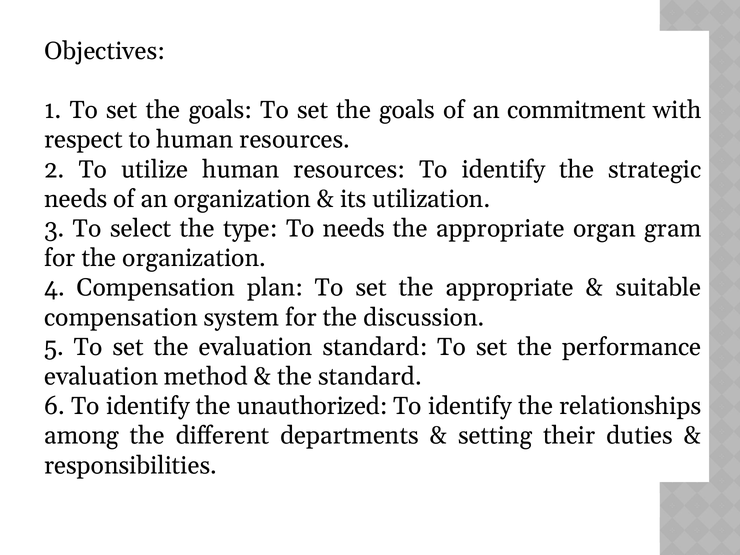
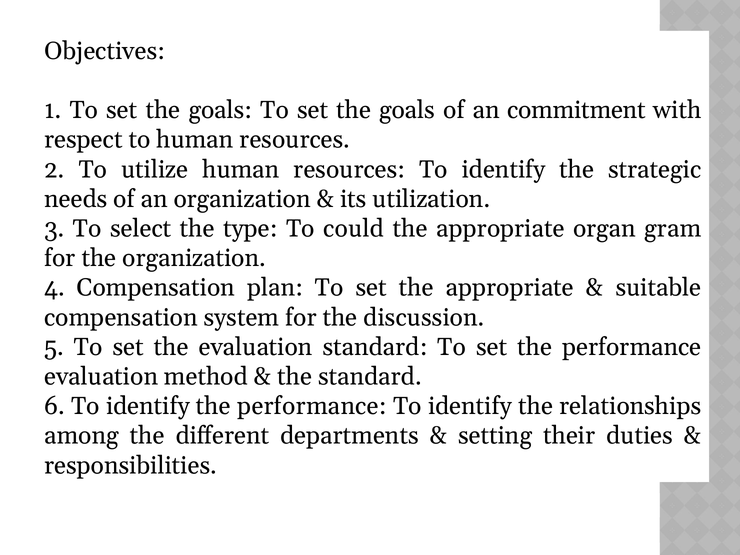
To needs: needs -> could
identify the unauthorized: unauthorized -> performance
